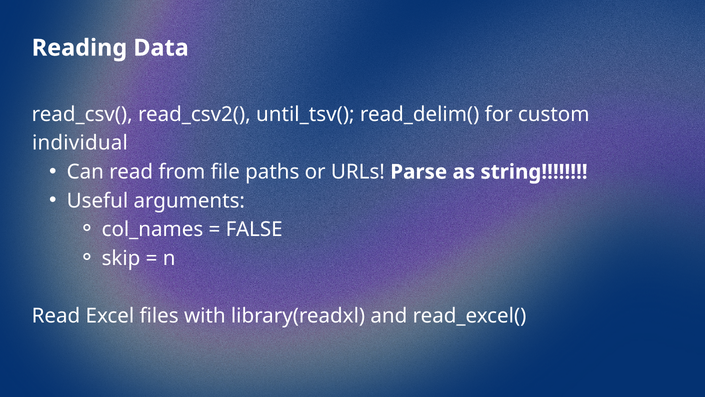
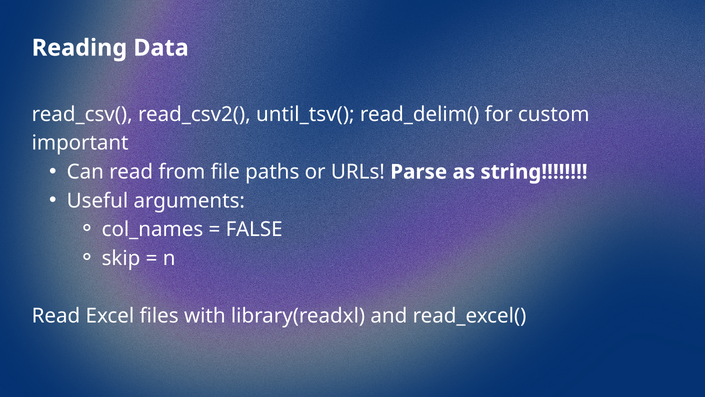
individual: individual -> important
